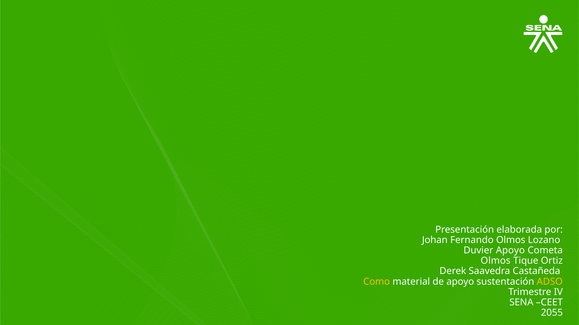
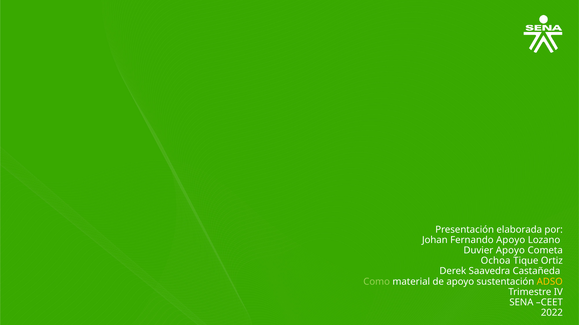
Fernando Olmos: Olmos -> Apoyo
Olmos at (496, 261): Olmos -> Ochoa
Como colour: yellow -> light green
2055: 2055 -> 2022
